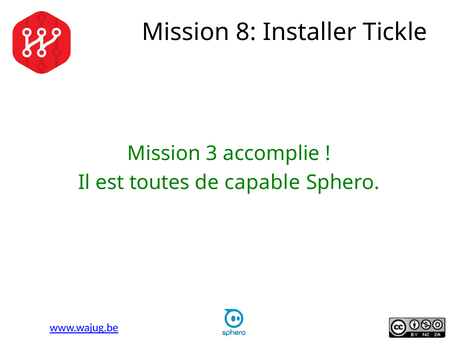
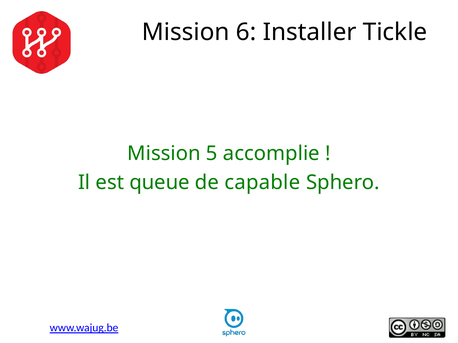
8: 8 -> 6
3: 3 -> 5
toutes: toutes -> queue
